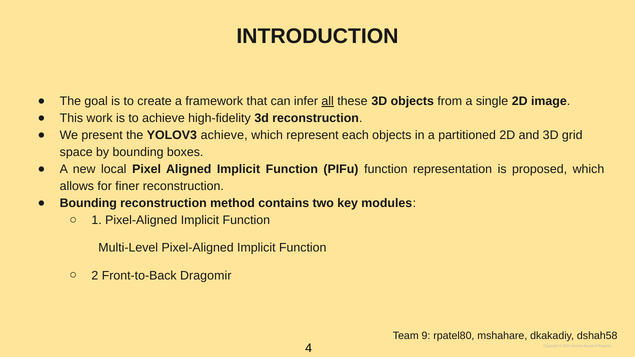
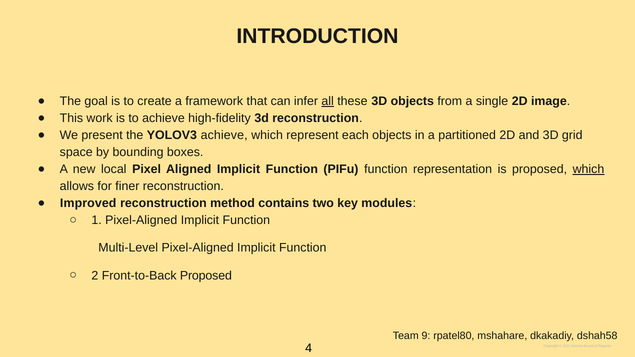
which at (588, 169) underline: none -> present
Bounding at (88, 203): Bounding -> Improved
Front-to-Back Dragomir: Dragomir -> Proposed
